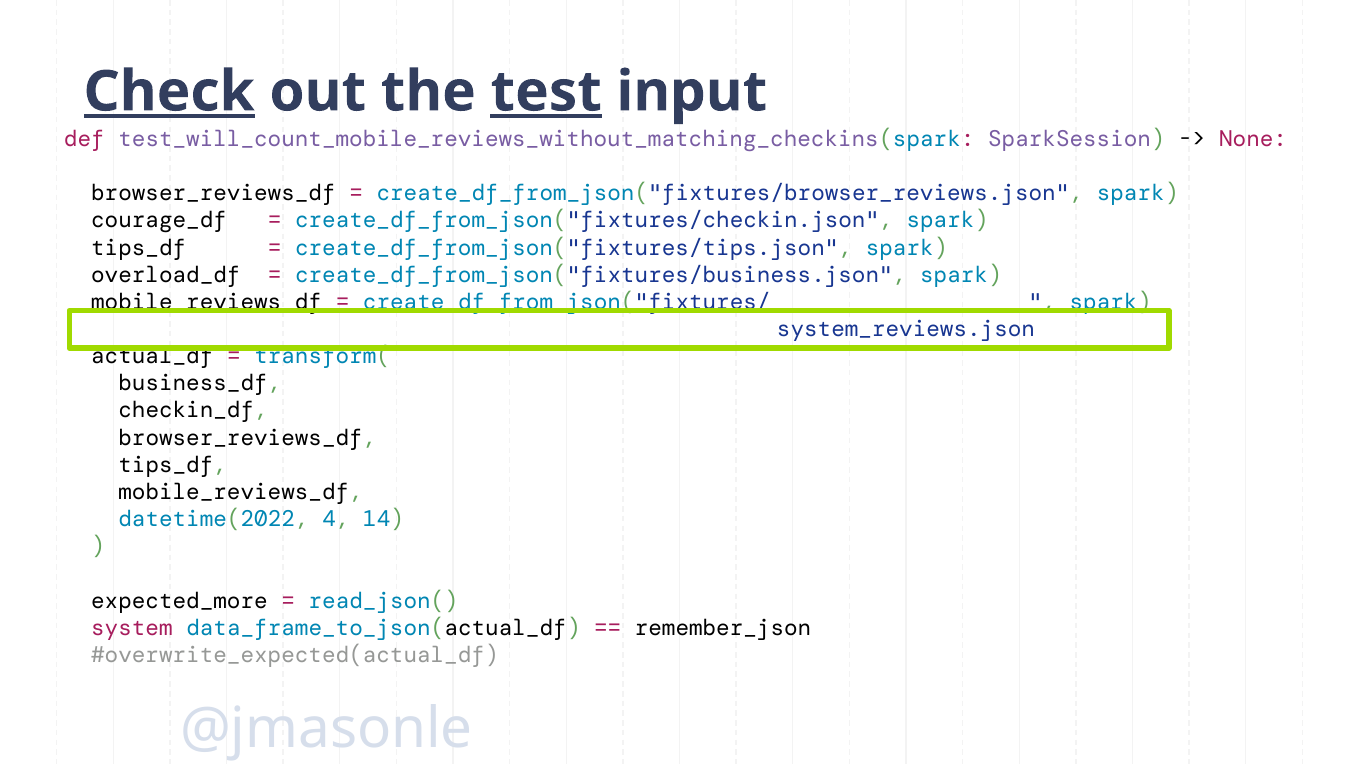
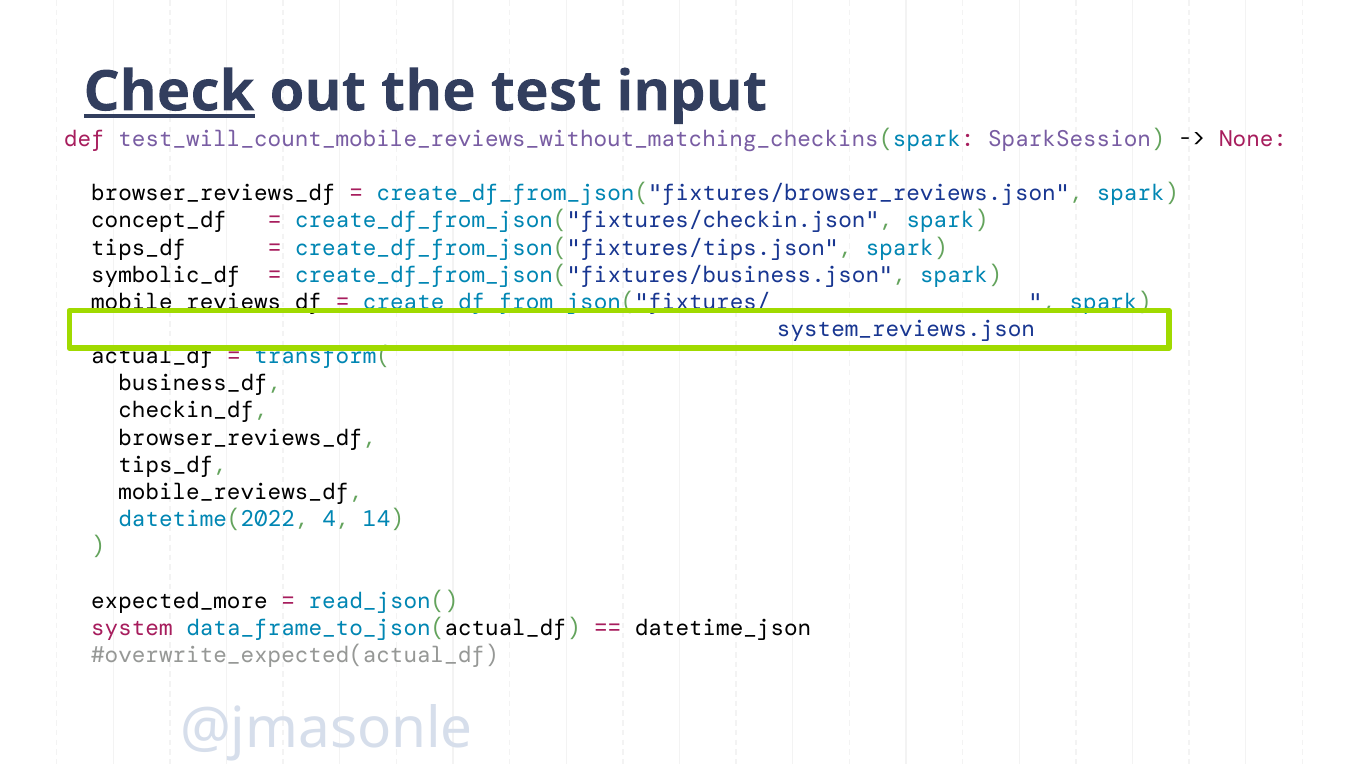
test underline: present -> none
courage_df: courage_df -> concept_df
overload_df: overload_df -> symbolic_df
remember_json: remember_json -> datetime_json
